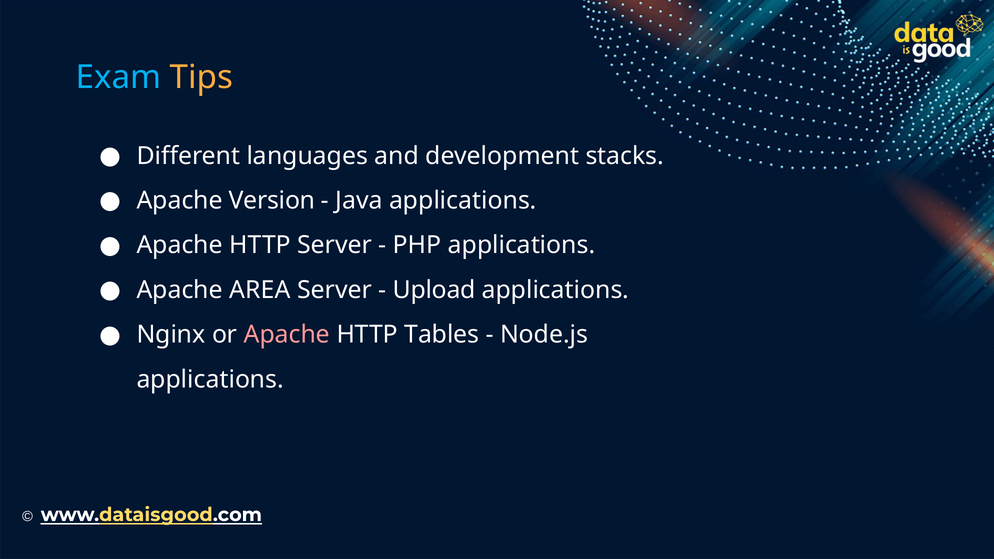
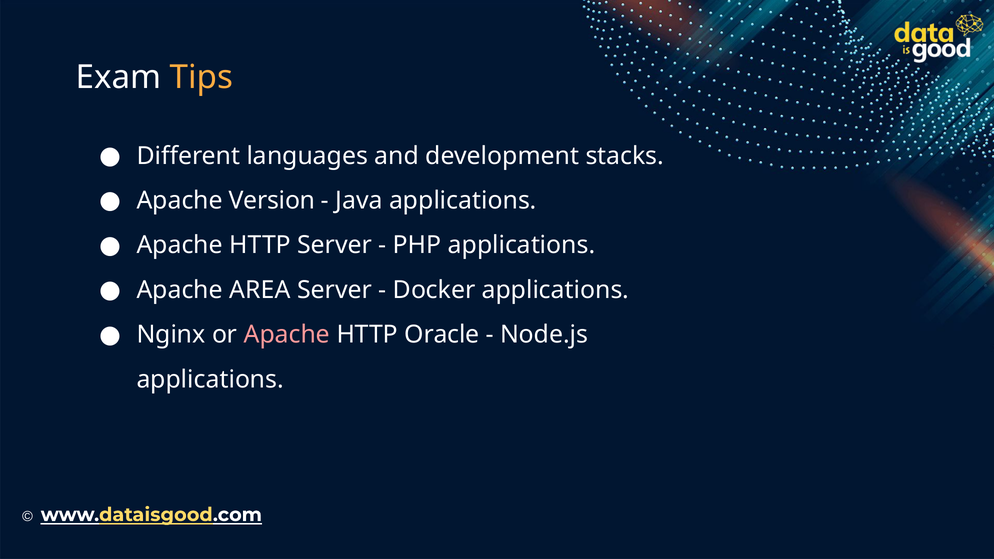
Exam colour: light blue -> white
Upload: Upload -> Docker
Tables: Tables -> Oracle
